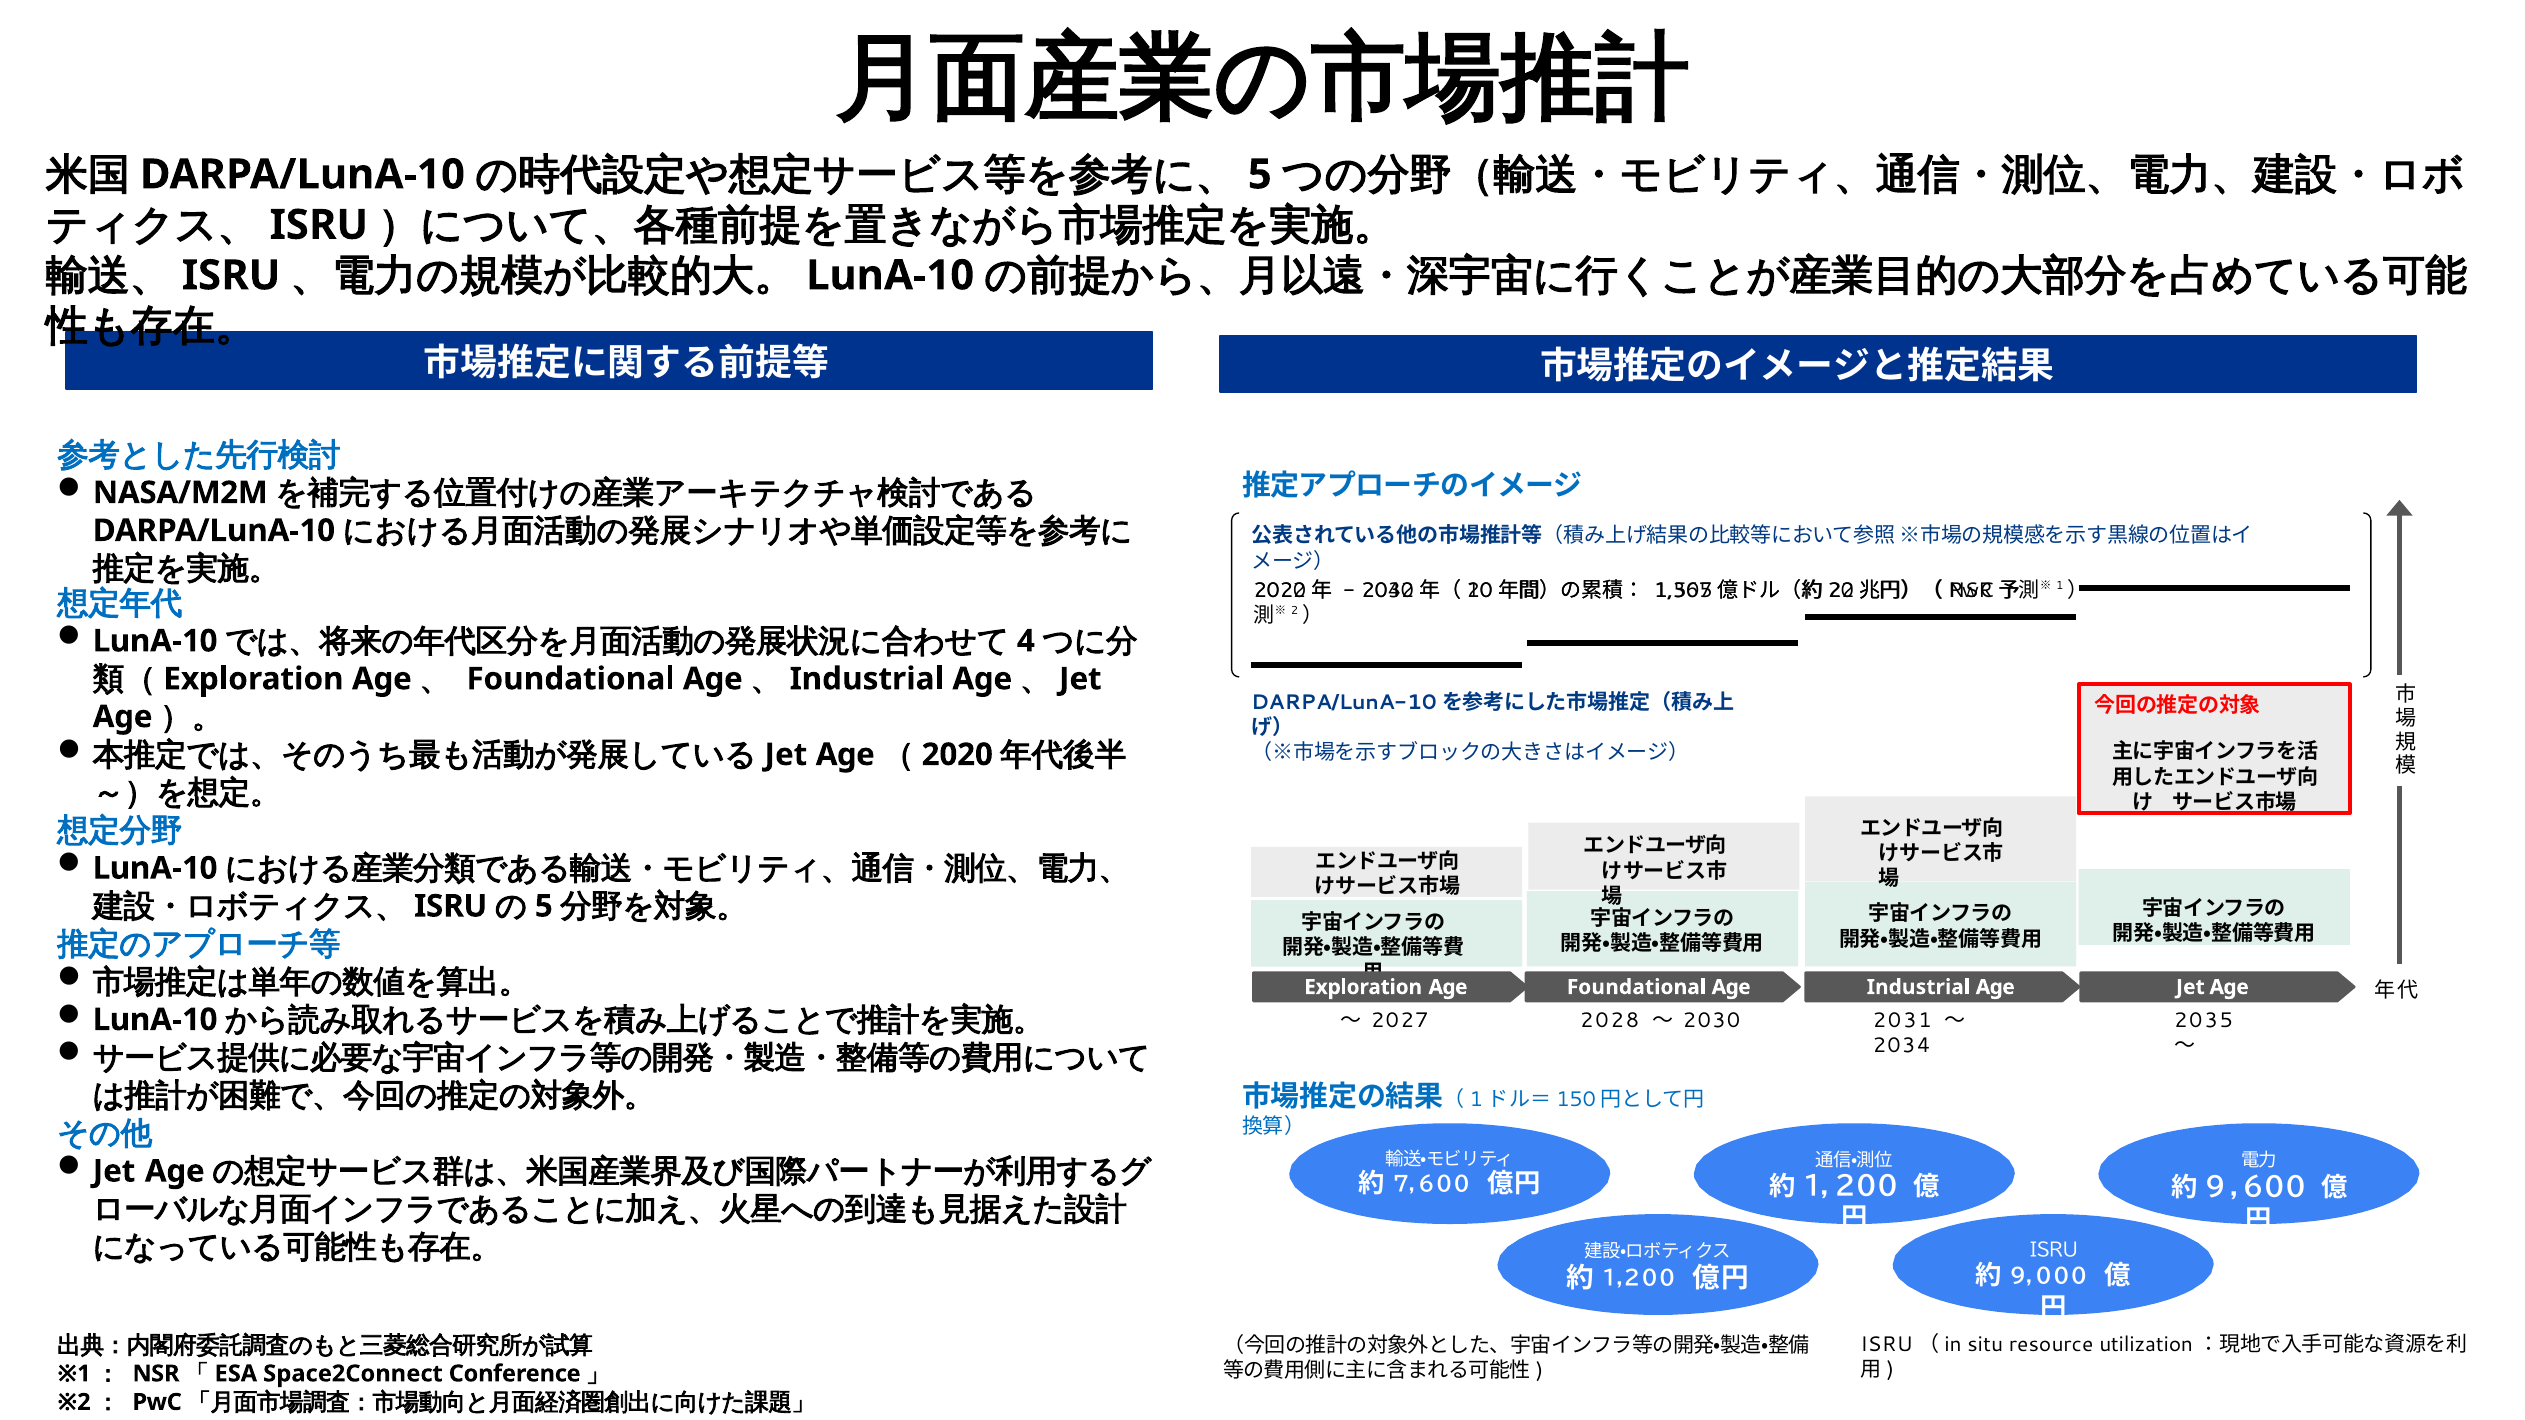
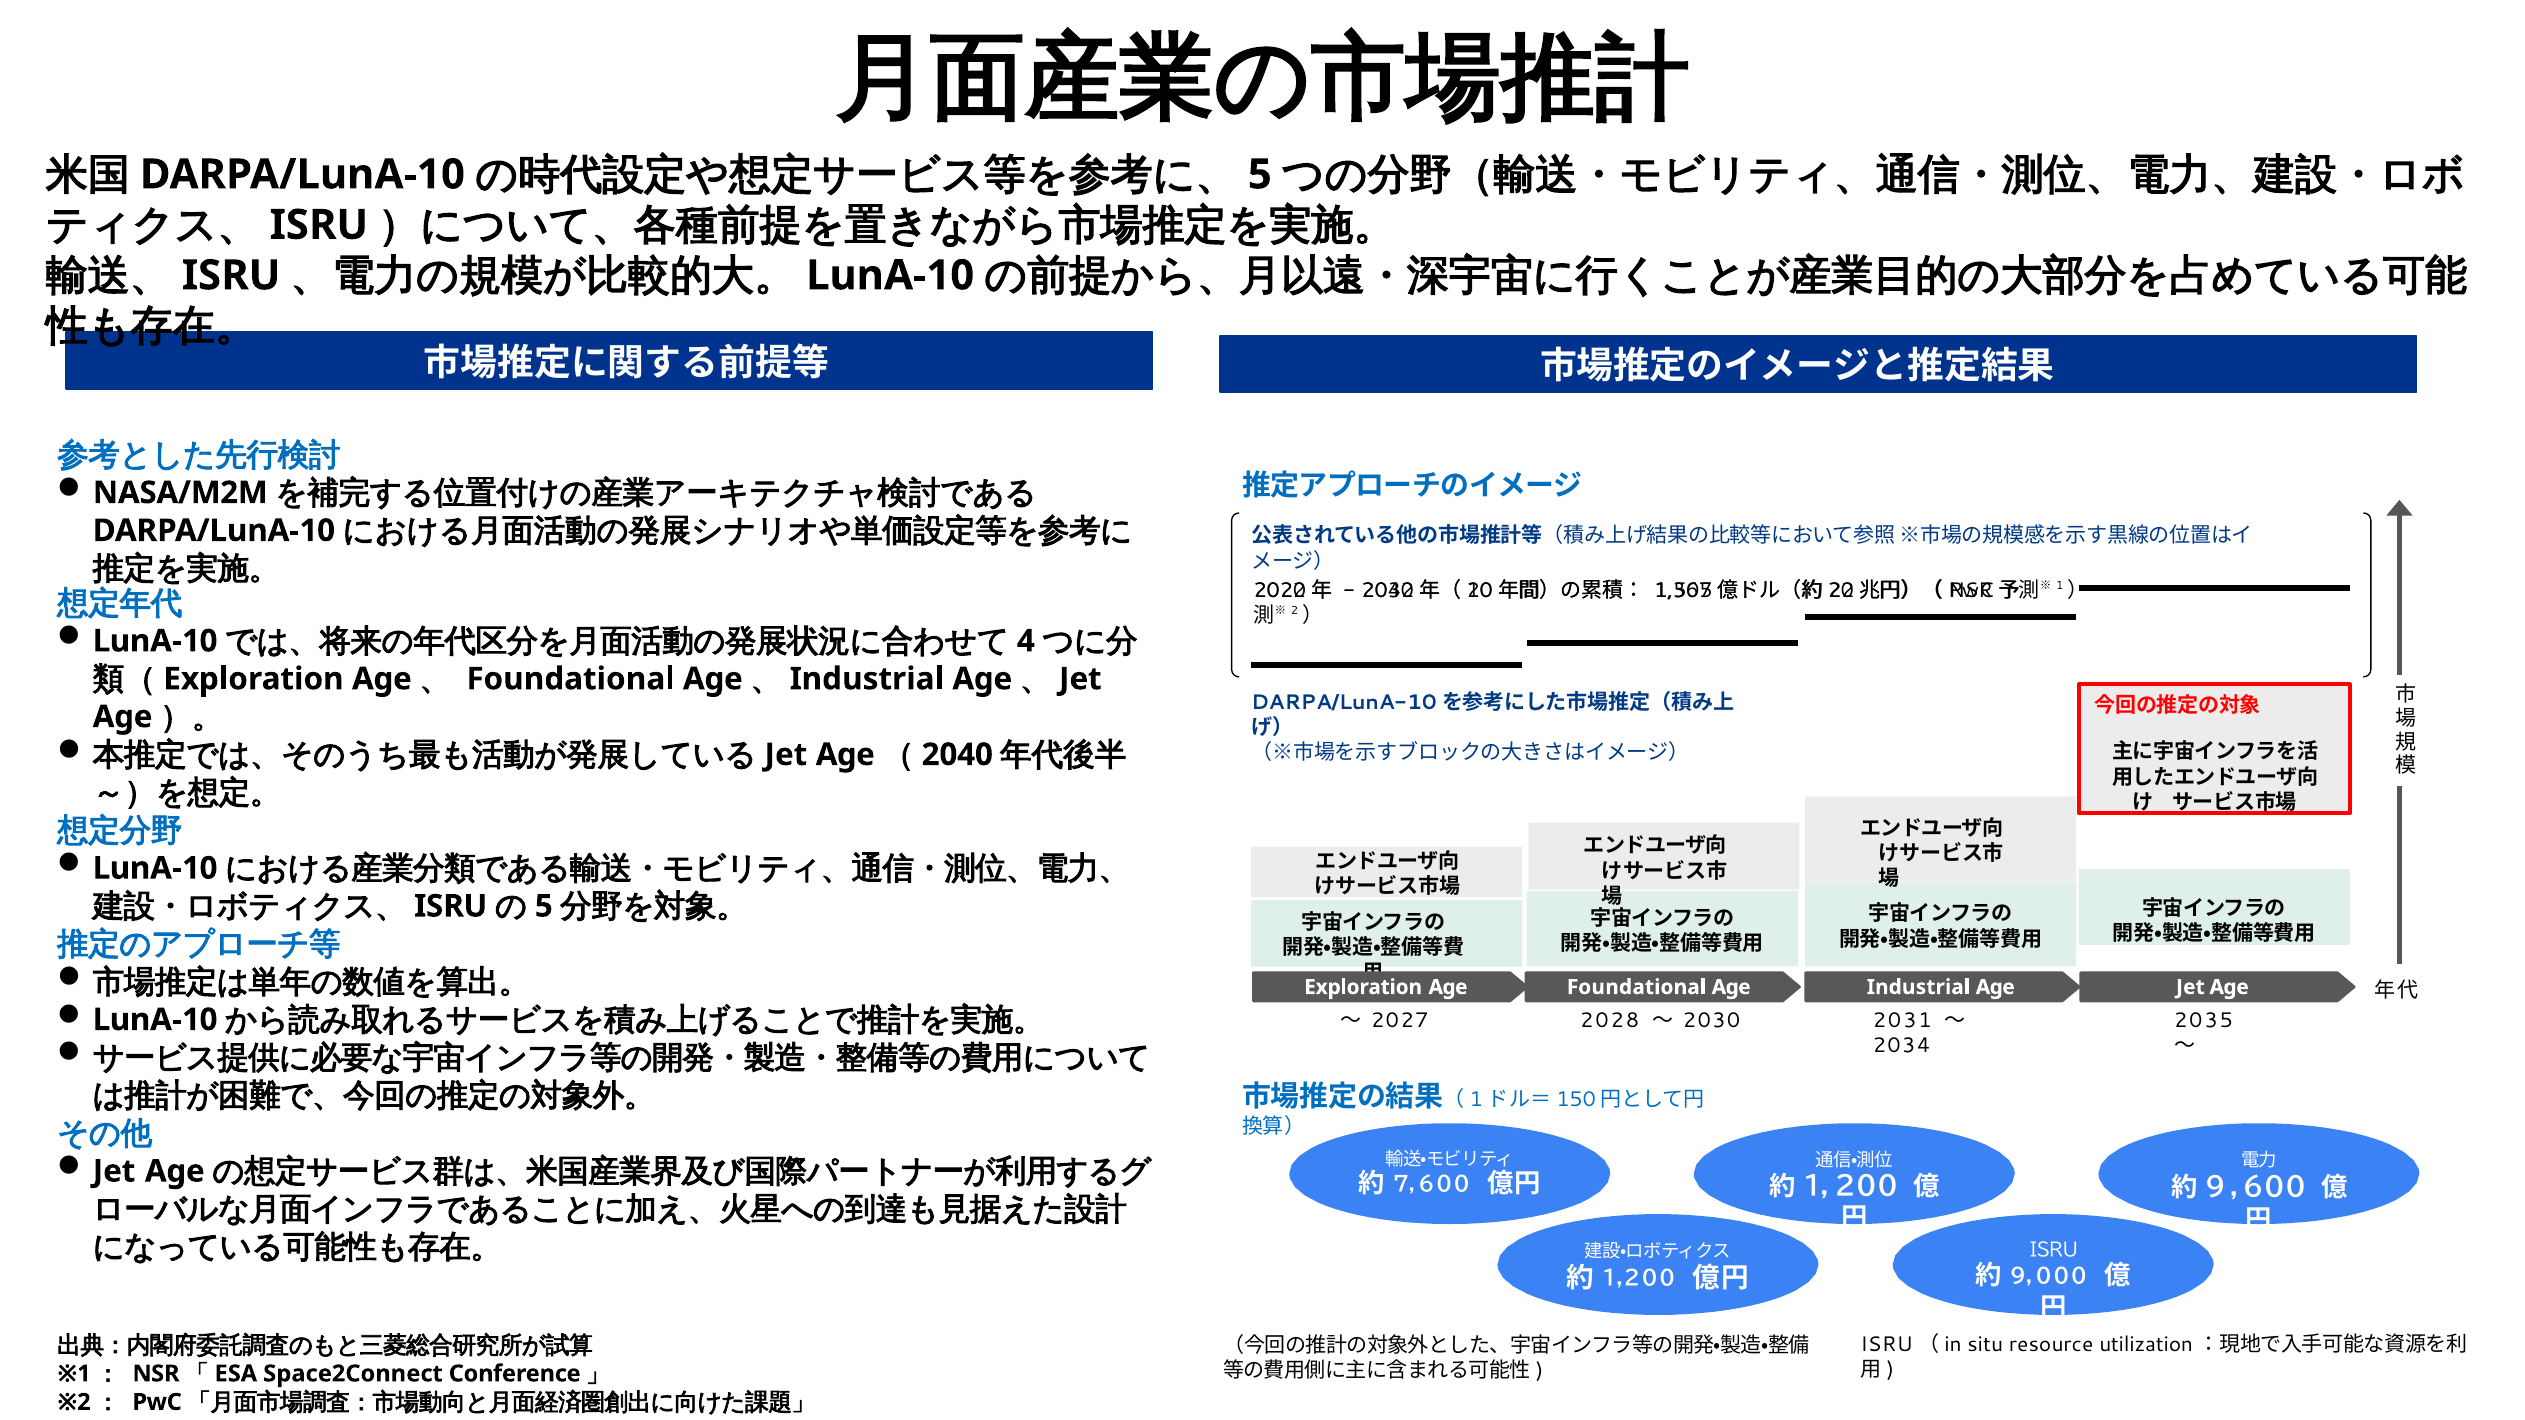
2020: 2020 -> 2040
